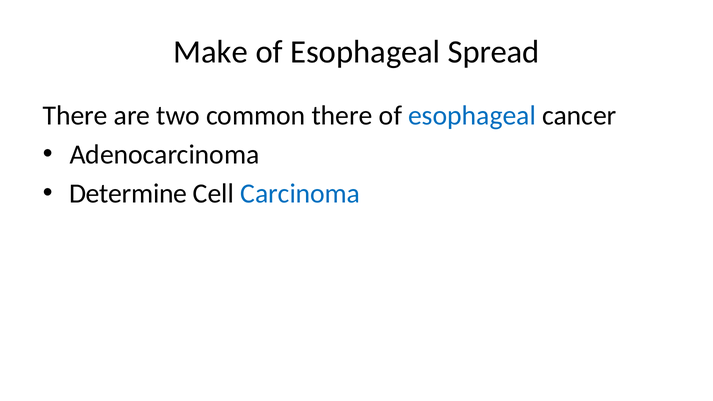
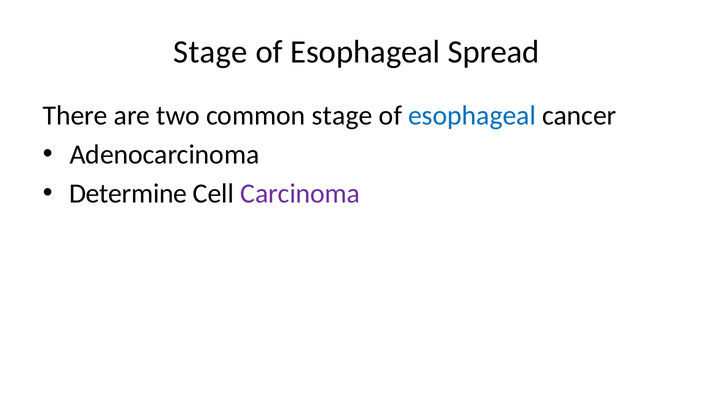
Make at (211, 52): Make -> Stage
common there: there -> stage
Carcinoma colour: blue -> purple
